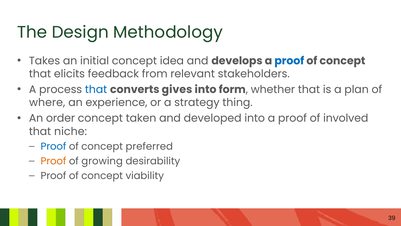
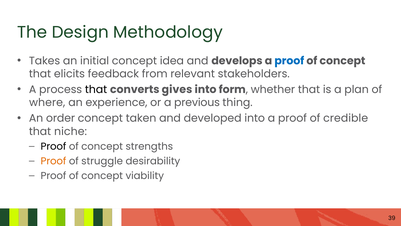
that at (96, 89) colour: blue -> black
strategy: strategy -> previous
involved: involved -> credible
Proof at (53, 146) colour: blue -> black
preferred: preferred -> strengths
growing: growing -> struggle
